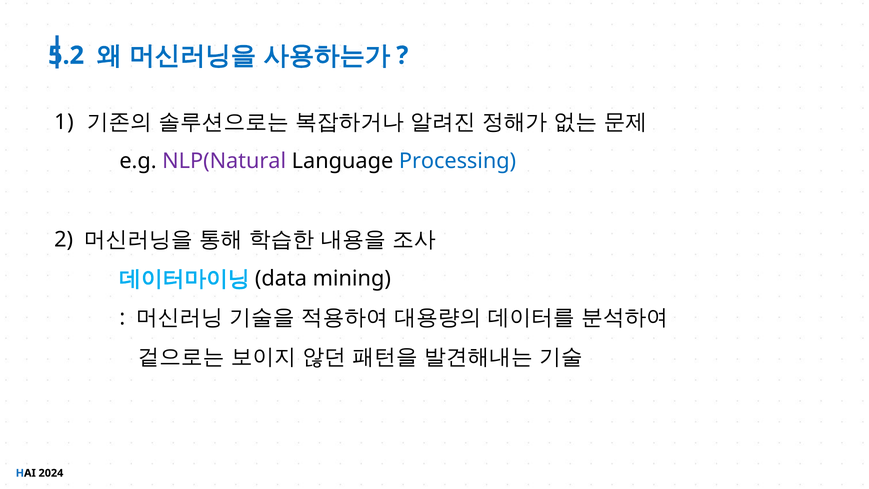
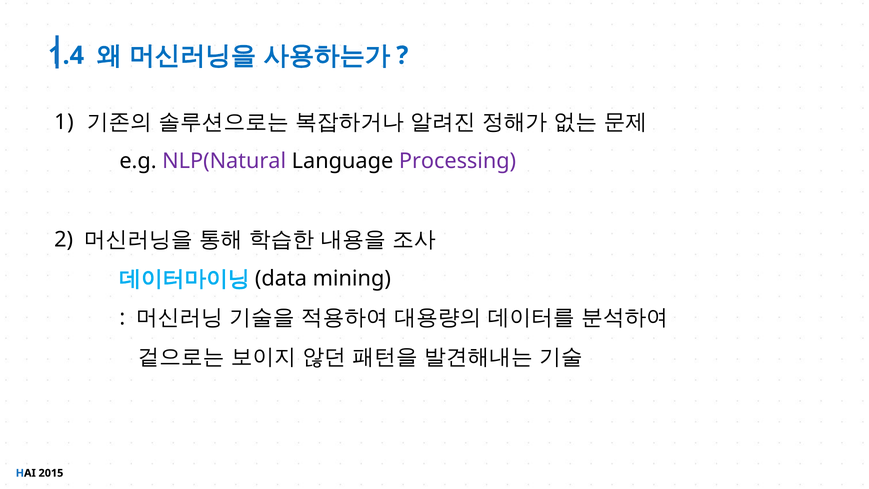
5.2: 5.2 -> 1.4
Processing colour: blue -> purple
2024: 2024 -> 2015
